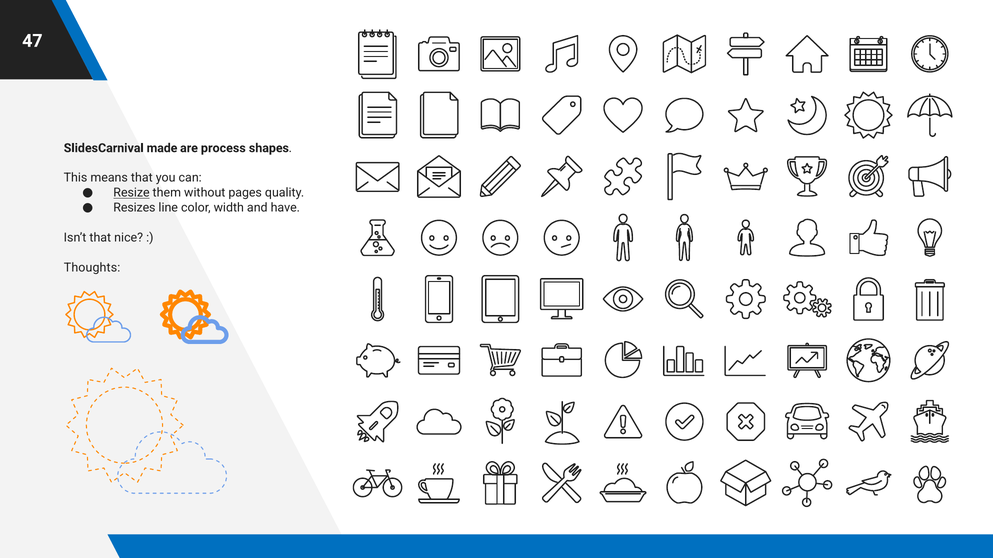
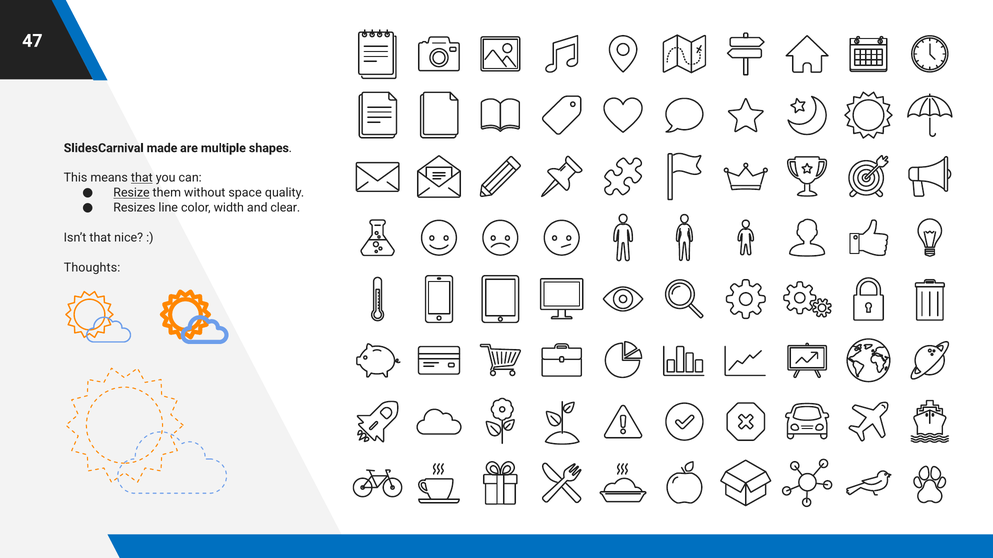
process: process -> multiple
that at (142, 178) underline: none -> present
pages: pages -> space
have: have -> clear
